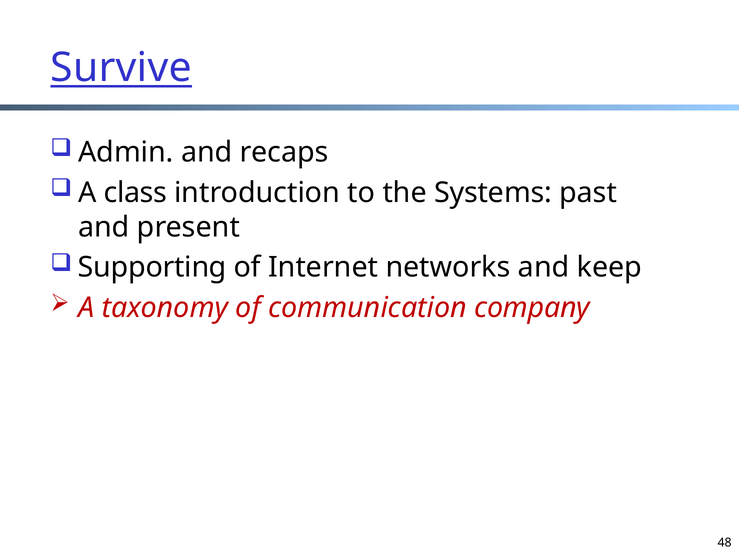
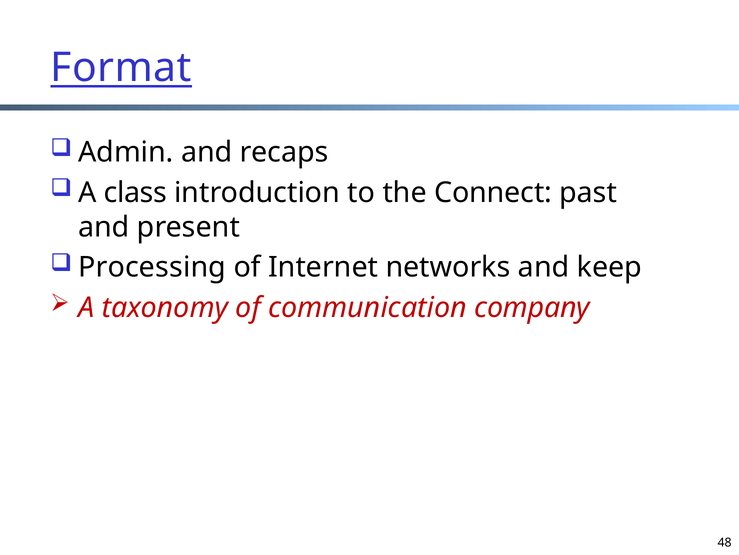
Survive: Survive -> Format
Systems: Systems -> Connect
Supporting: Supporting -> Processing
